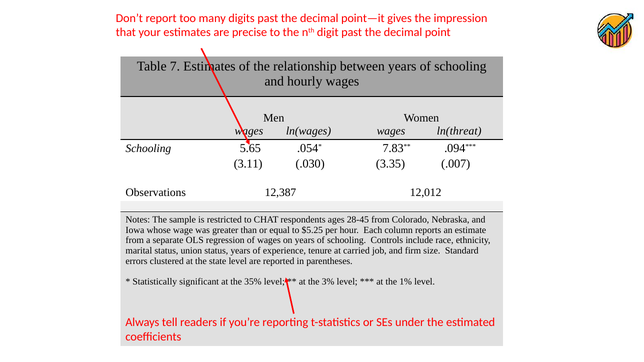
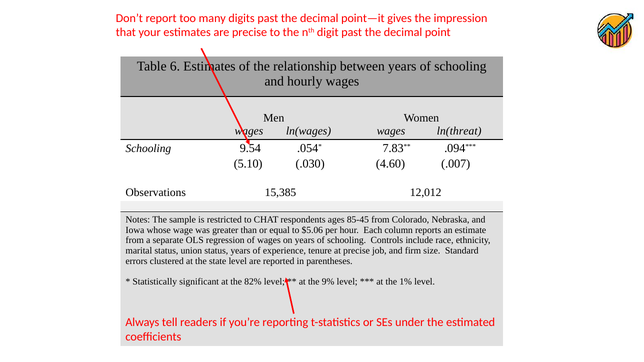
7: 7 -> 6
5.65: 5.65 -> 9.54
3.11: 3.11 -> 5.10
3.35: 3.35 -> 4.60
12,387: 12,387 -> 15,385
28-45: 28-45 -> 85-45
$5.25: $5.25 -> $5.06
at carried: carried -> precise
35%: 35% -> 82%
3%: 3% -> 9%
